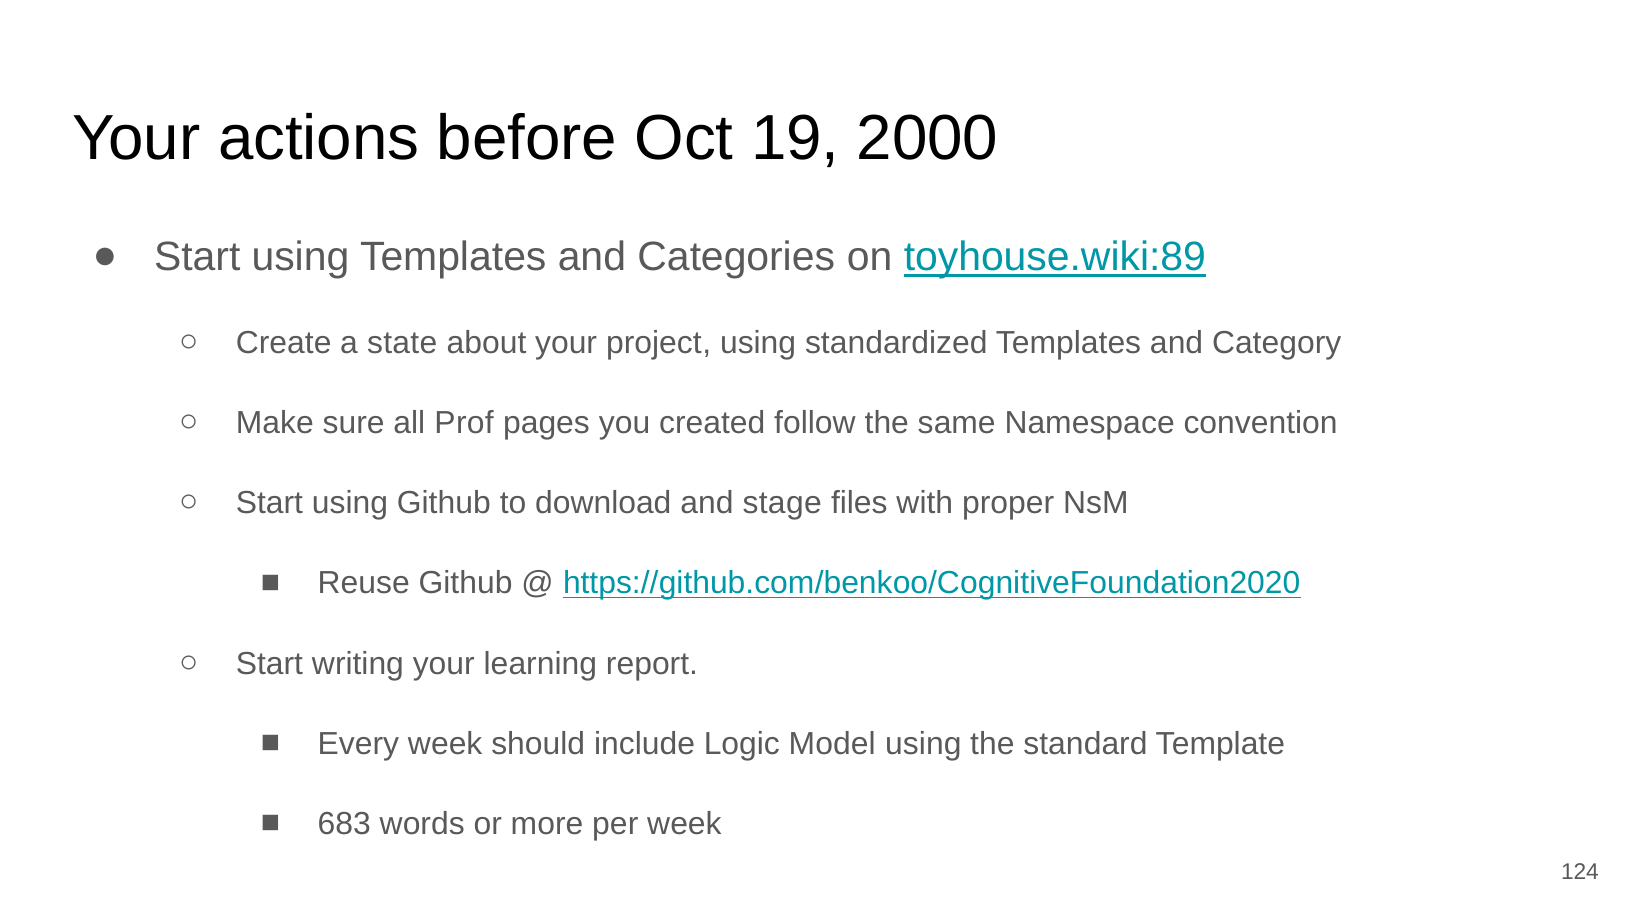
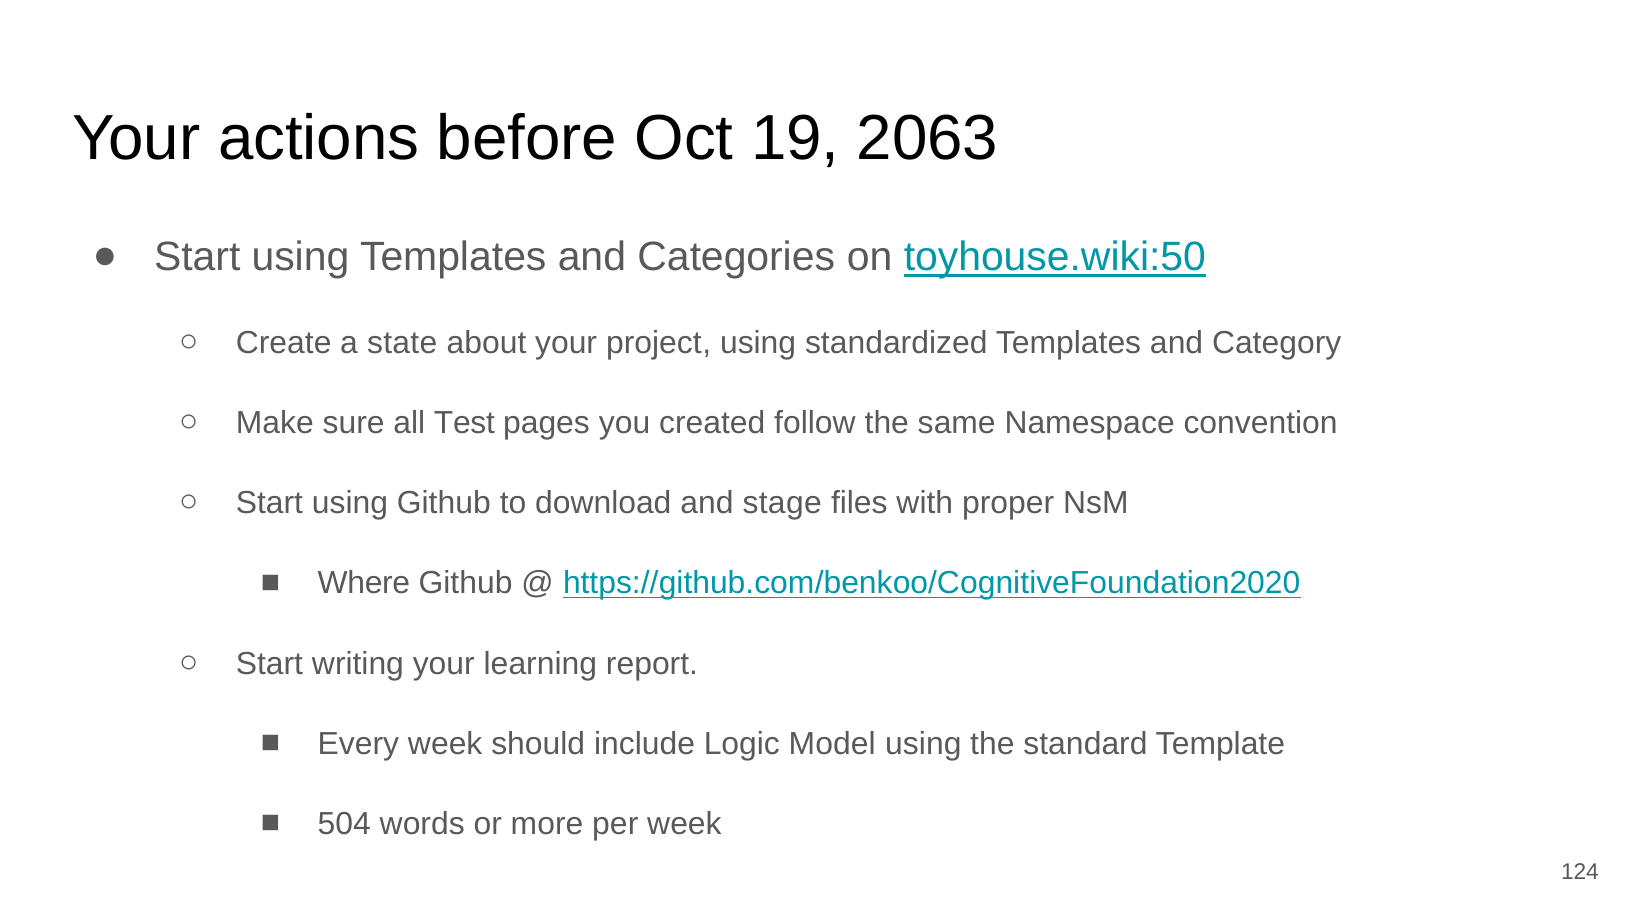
2000: 2000 -> 2063
toyhouse.wiki:89: toyhouse.wiki:89 -> toyhouse.wiki:50
Prof: Prof -> Test
Reuse: Reuse -> Where
683: 683 -> 504
